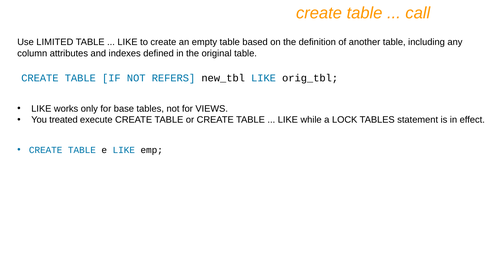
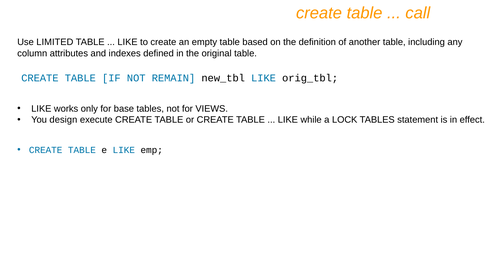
REFERS: REFERS -> REMAIN
treated: treated -> design
